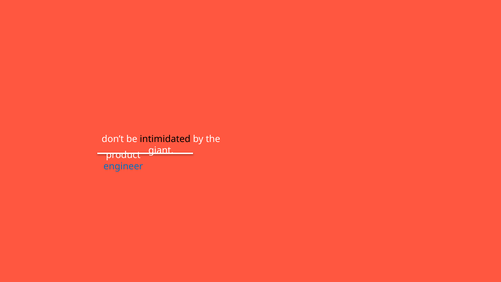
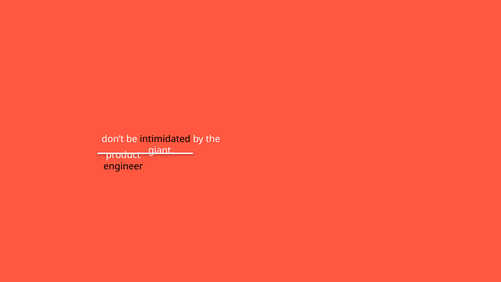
engineer colour: blue -> black
